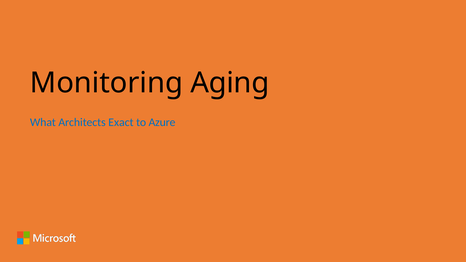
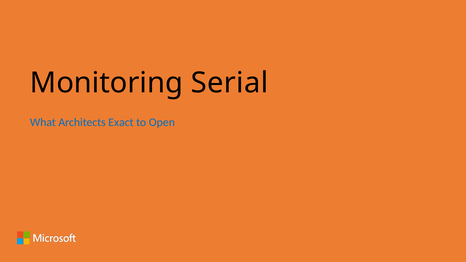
Aging: Aging -> Serial
Azure: Azure -> Open
